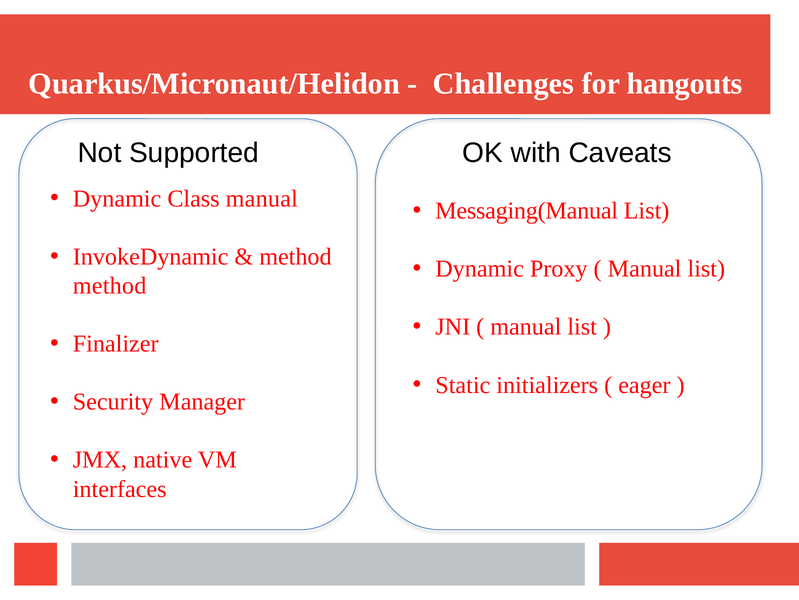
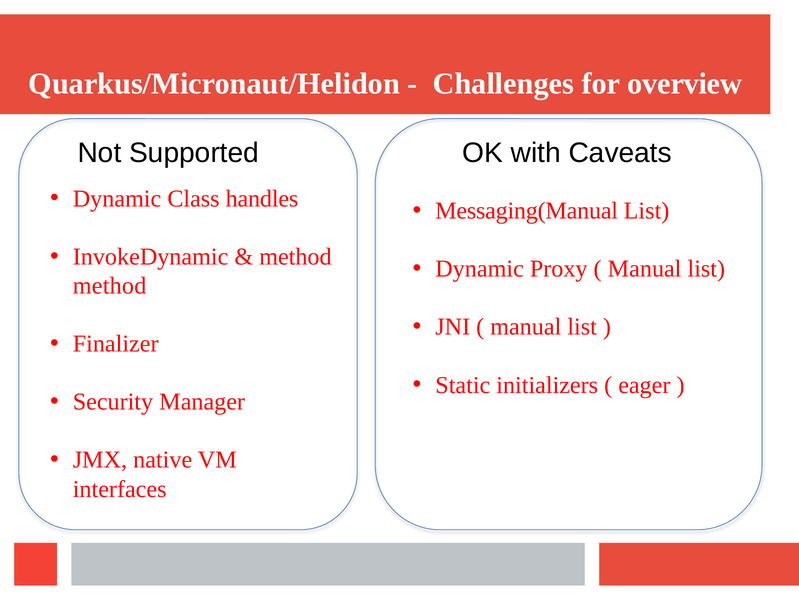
hangouts: hangouts -> overview
Class manual: manual -> handles
